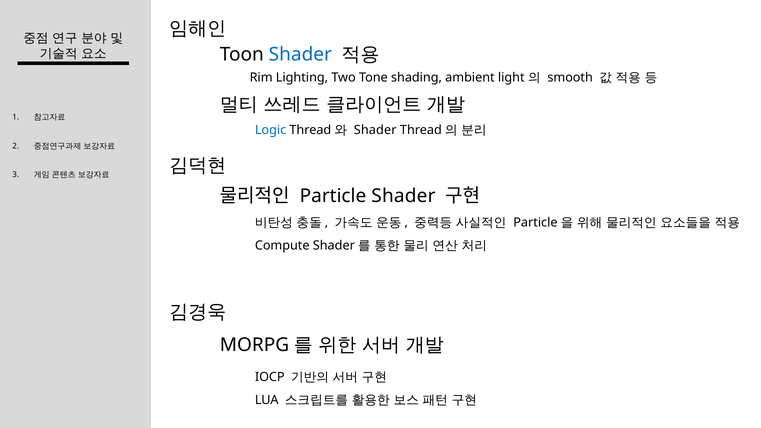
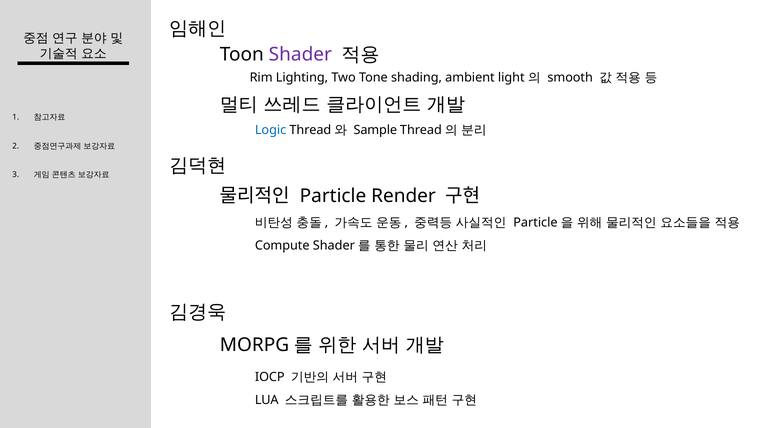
Shader at (300, 54) colour: blue -> purple
Shader at (375, 130): Shader -> Sample
Particle Shader: Shader -> Render
